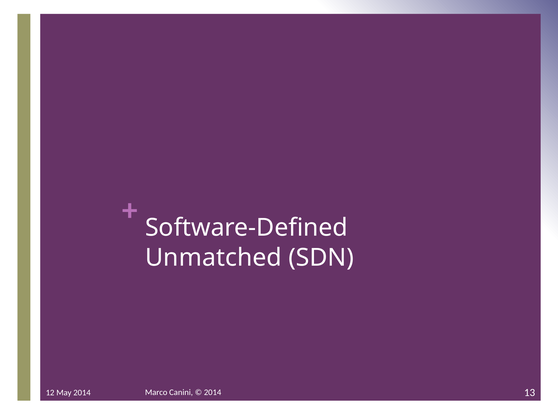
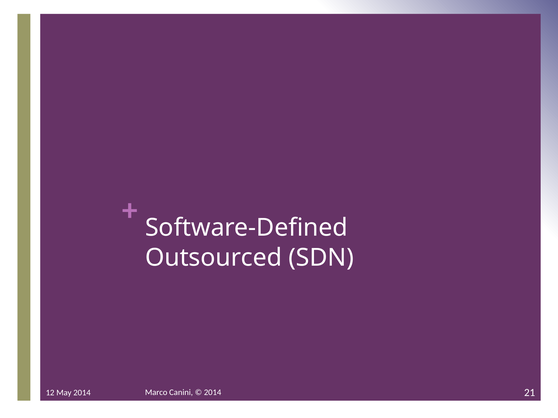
Unmatched: Unmatched -> Outsourced
13: 13 -> 21
